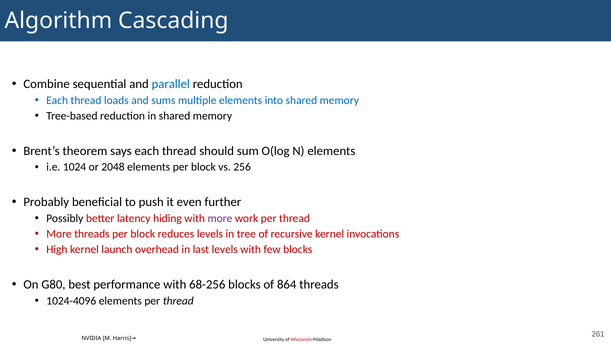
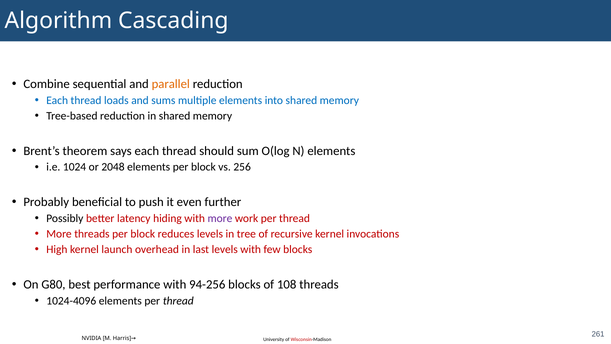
parallel colour: blue -> orange
68-256: 68-256 -> 94-256
864: 864 -> 108
